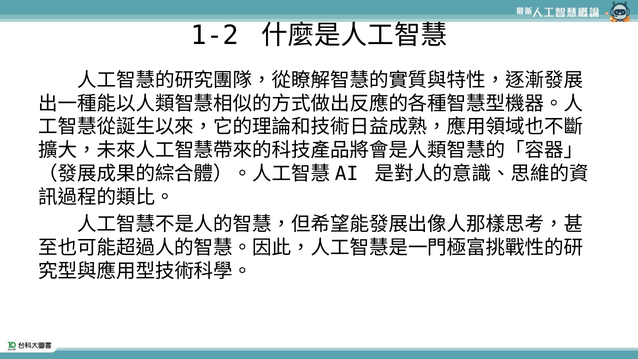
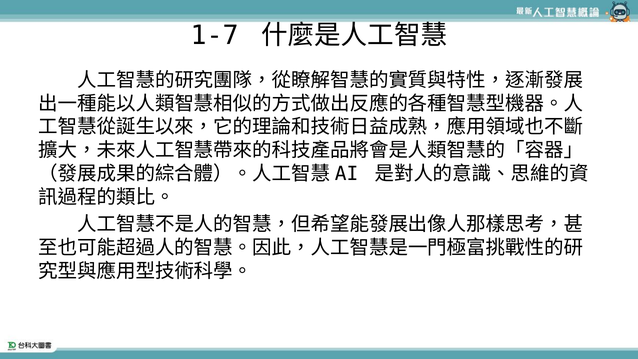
1-2: 1-2 -> 1-7
